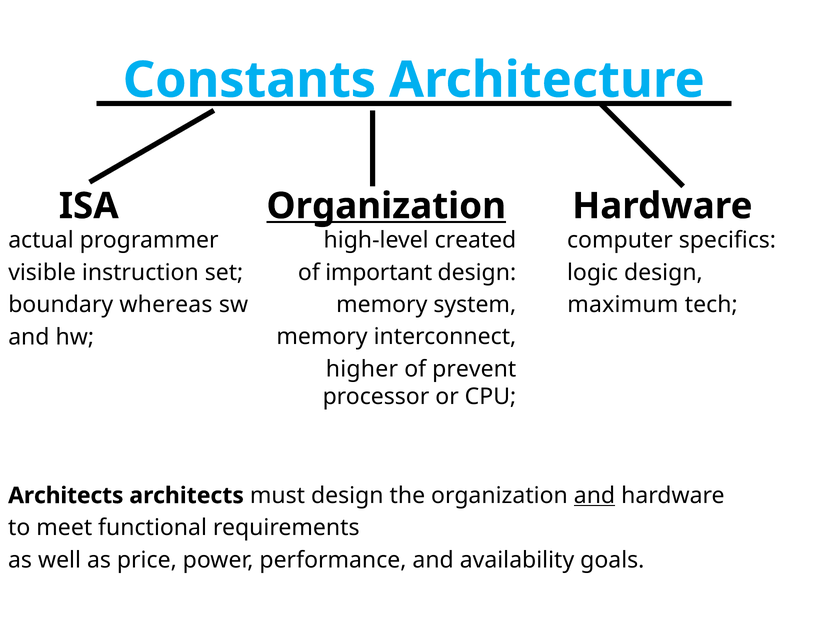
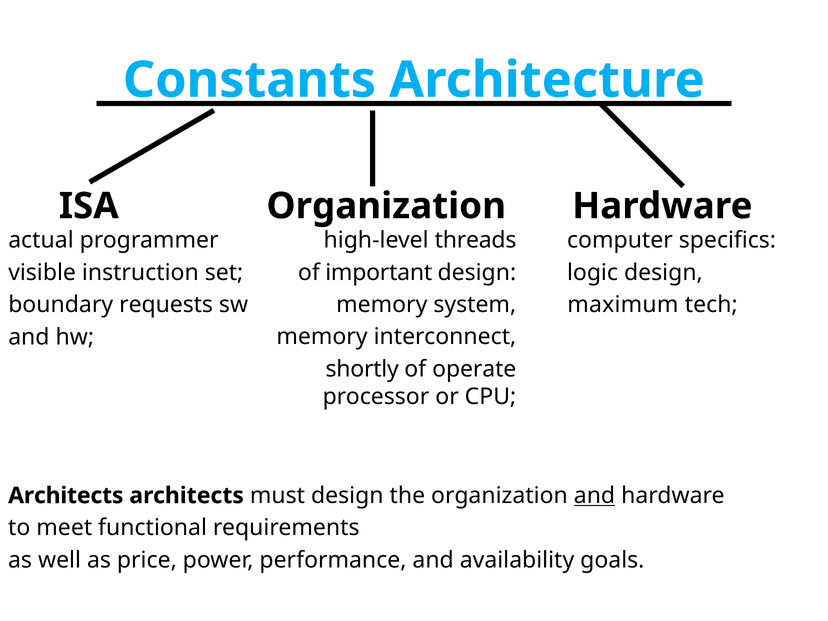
Organization at (386, 206) underline: present -> none
created: created -> threads
whereas: whereas -> requests
higher: higher -> shortly
prevent: prevent -> operate
